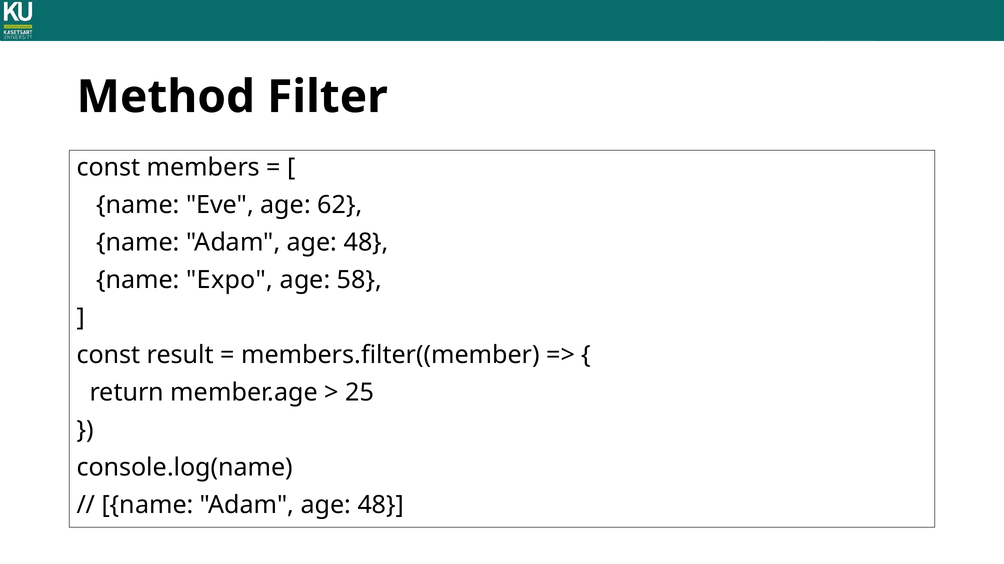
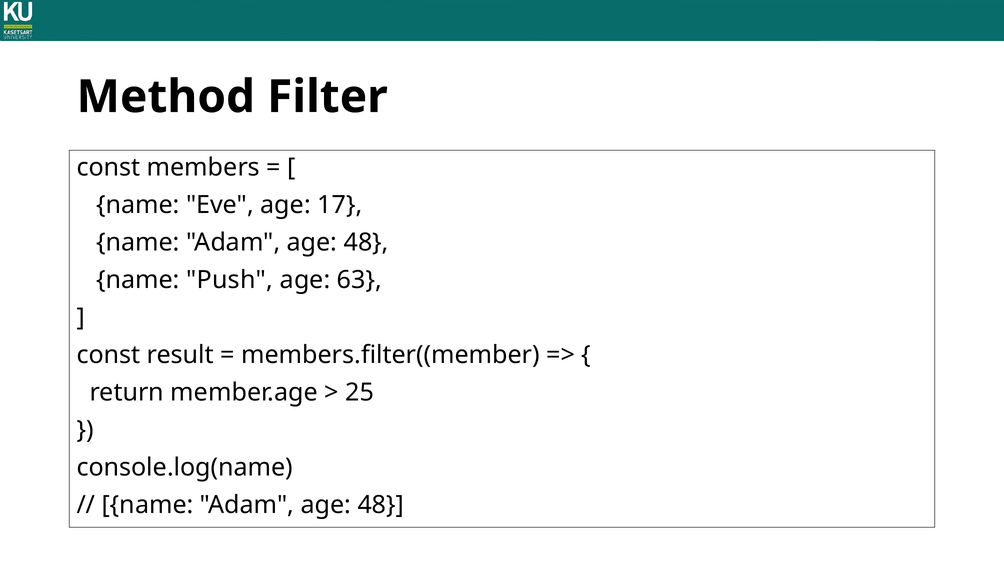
62: 62 -> 17
Expo: Expo -> Push
58: 58 -> 63
